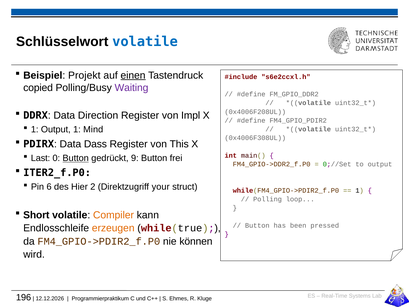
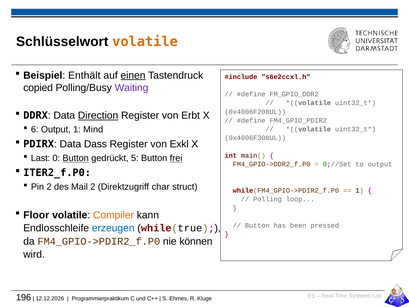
volatile at (145, 42) colour: blue -> orange
Projekt: Projekt -> Enthält
Direction underline: none -> present
Impl: Impl -> Erbt
1 at (35, 130): 1 -> 6
This: This -> Exkl
9: 9 -> 5
frei underline: none -> present
Pin 6: 6 -> 2
Hier: Hier -> Mail
your: your -> char
Short: Short -> Floor
erzeugen colour: orange -> blue
